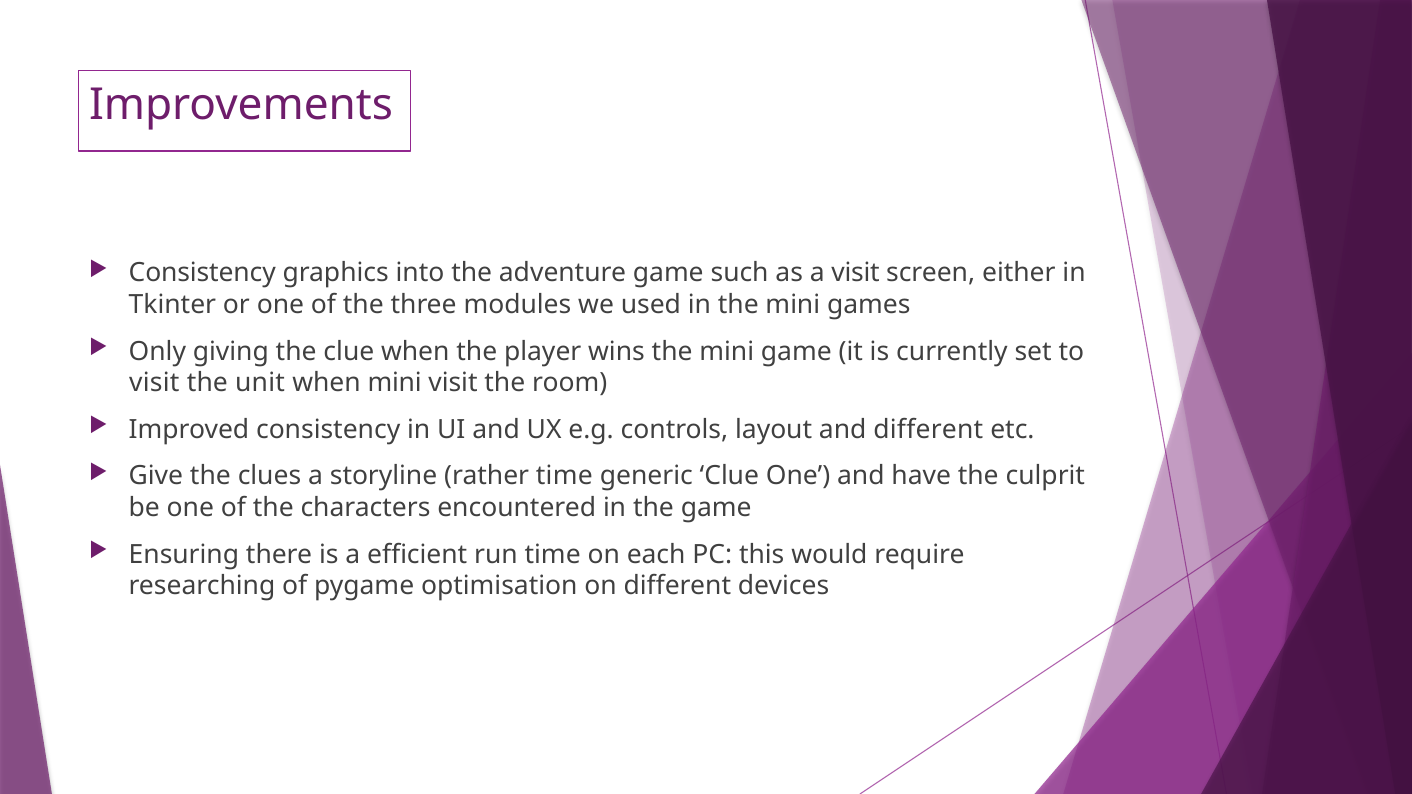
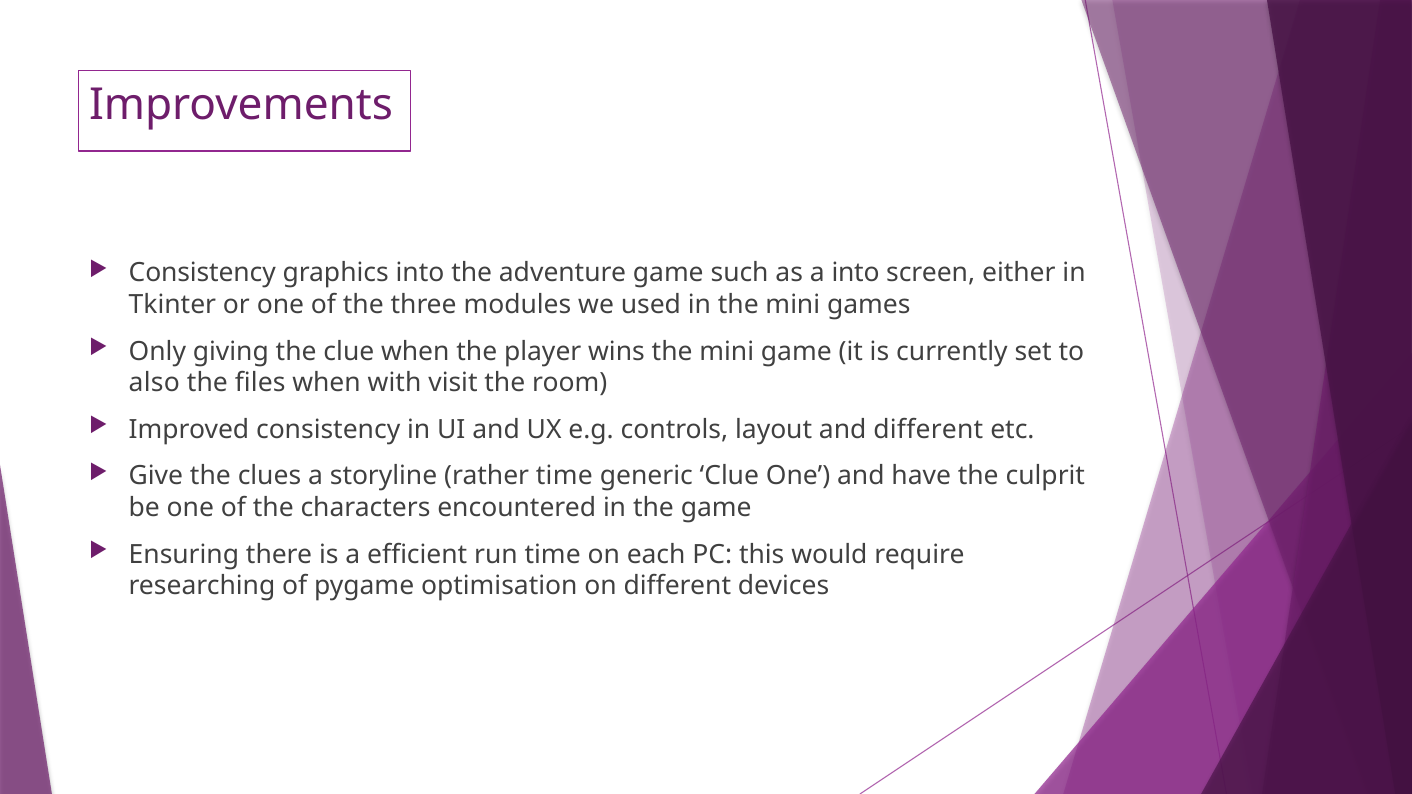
a visit: visit -> into
visit at (154, 383): visit -> also
unit: unit -> files
when mini: mini -> with
